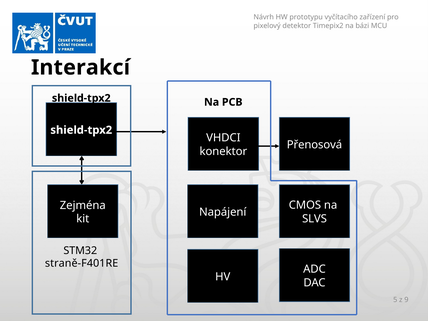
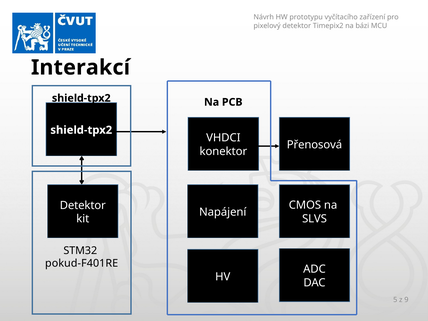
Zejména at (83, 205): Zejména -> Detektor
straně-F401RE: straně-F401RE -> pokud-F401RE
